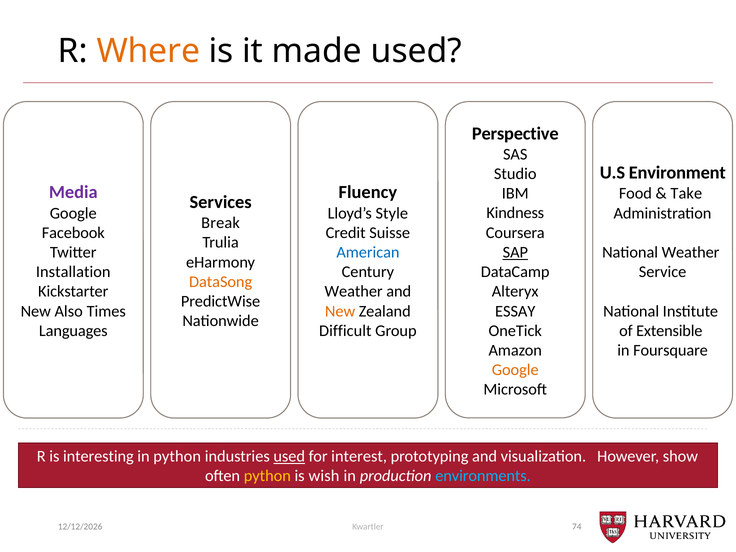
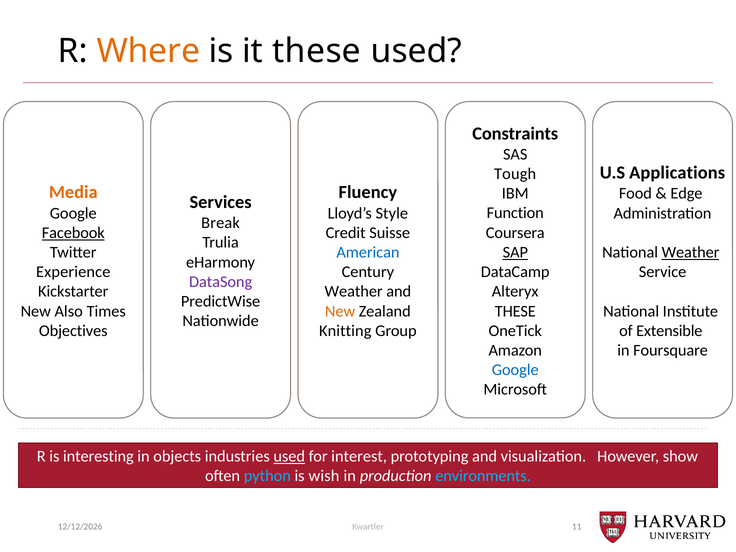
it made: made -> these
Perspective: Perspective -> Constraints
Environment: Environment -> Applications
Studio: Studio -> Tough
Media colour: purple -> orange
Take: Take -> Edge
Kindness: Kindness -> Function
Facebook underline: none -> present
Weather at (691, 252) underline: none -> present
Installation: Installation -> Experience
DataSong colour: orange -> purple
ESSAY at (515, 311): ESSAY -> THESE
Languages: Languages -> Objectives
Difficult: Difficult -> Knitting
Google at (515, 370) colour: orange -> blue
in python: python -> objects
python at (267, 476) colour: yellow -> light blue
74: 74 -> 11
